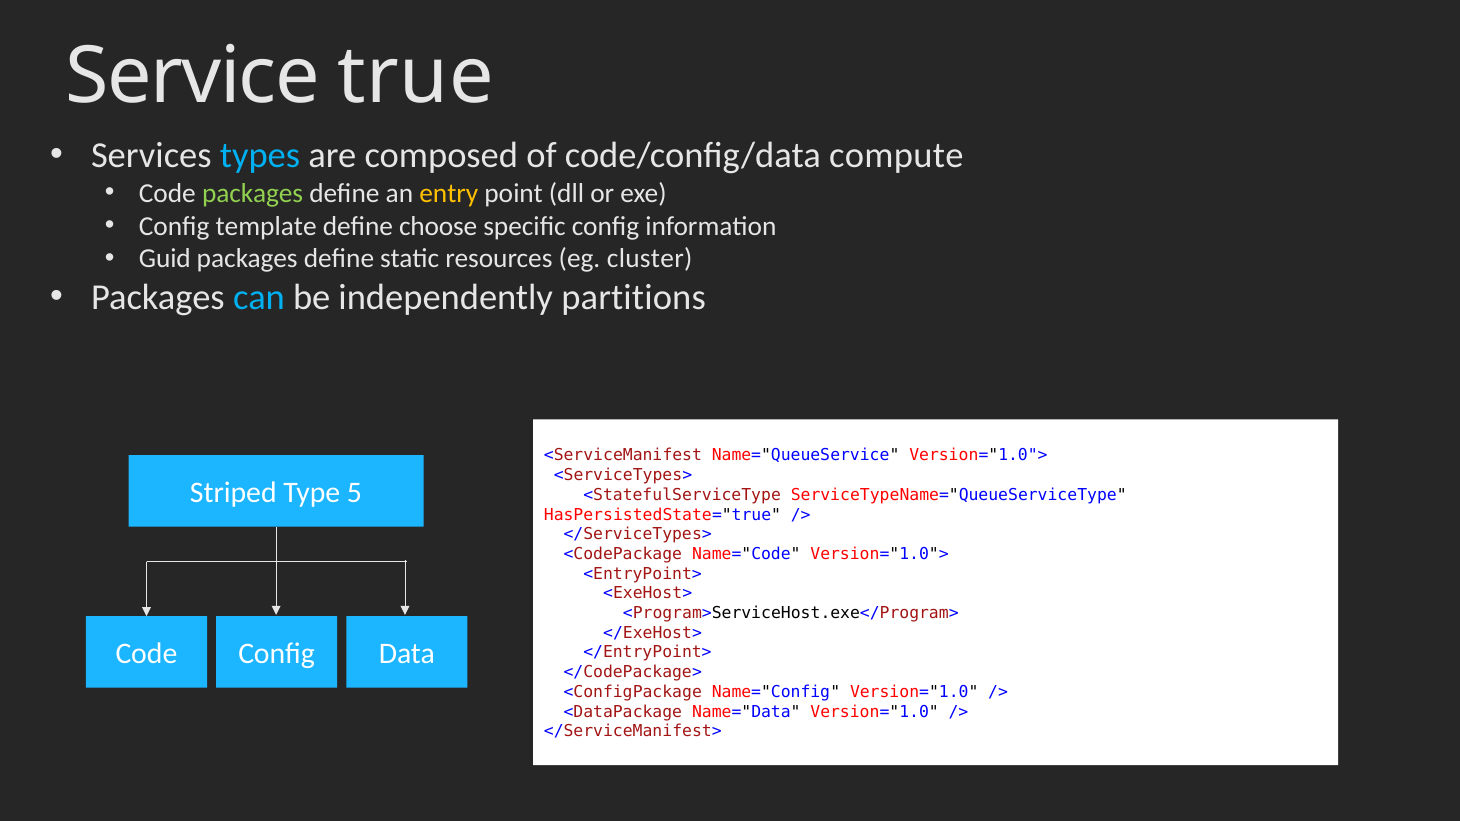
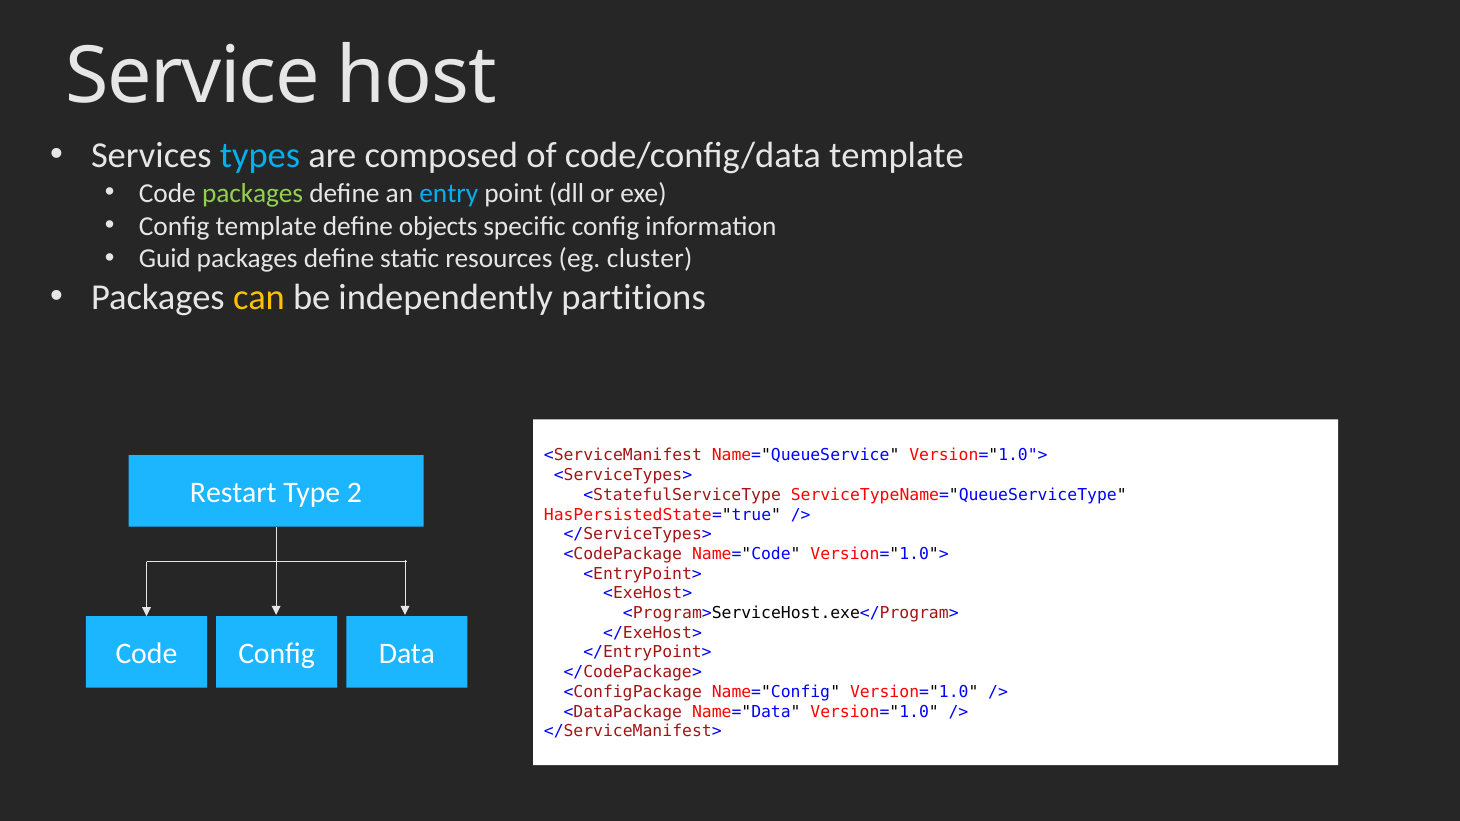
true: true -> host
code/config/data compute: compute -> template
entry colour: yellow -> light blue
choose: choose -> objects
can colour: light blue -> yellow
Striped: Striped -> Restart
5: 5 -> 2
